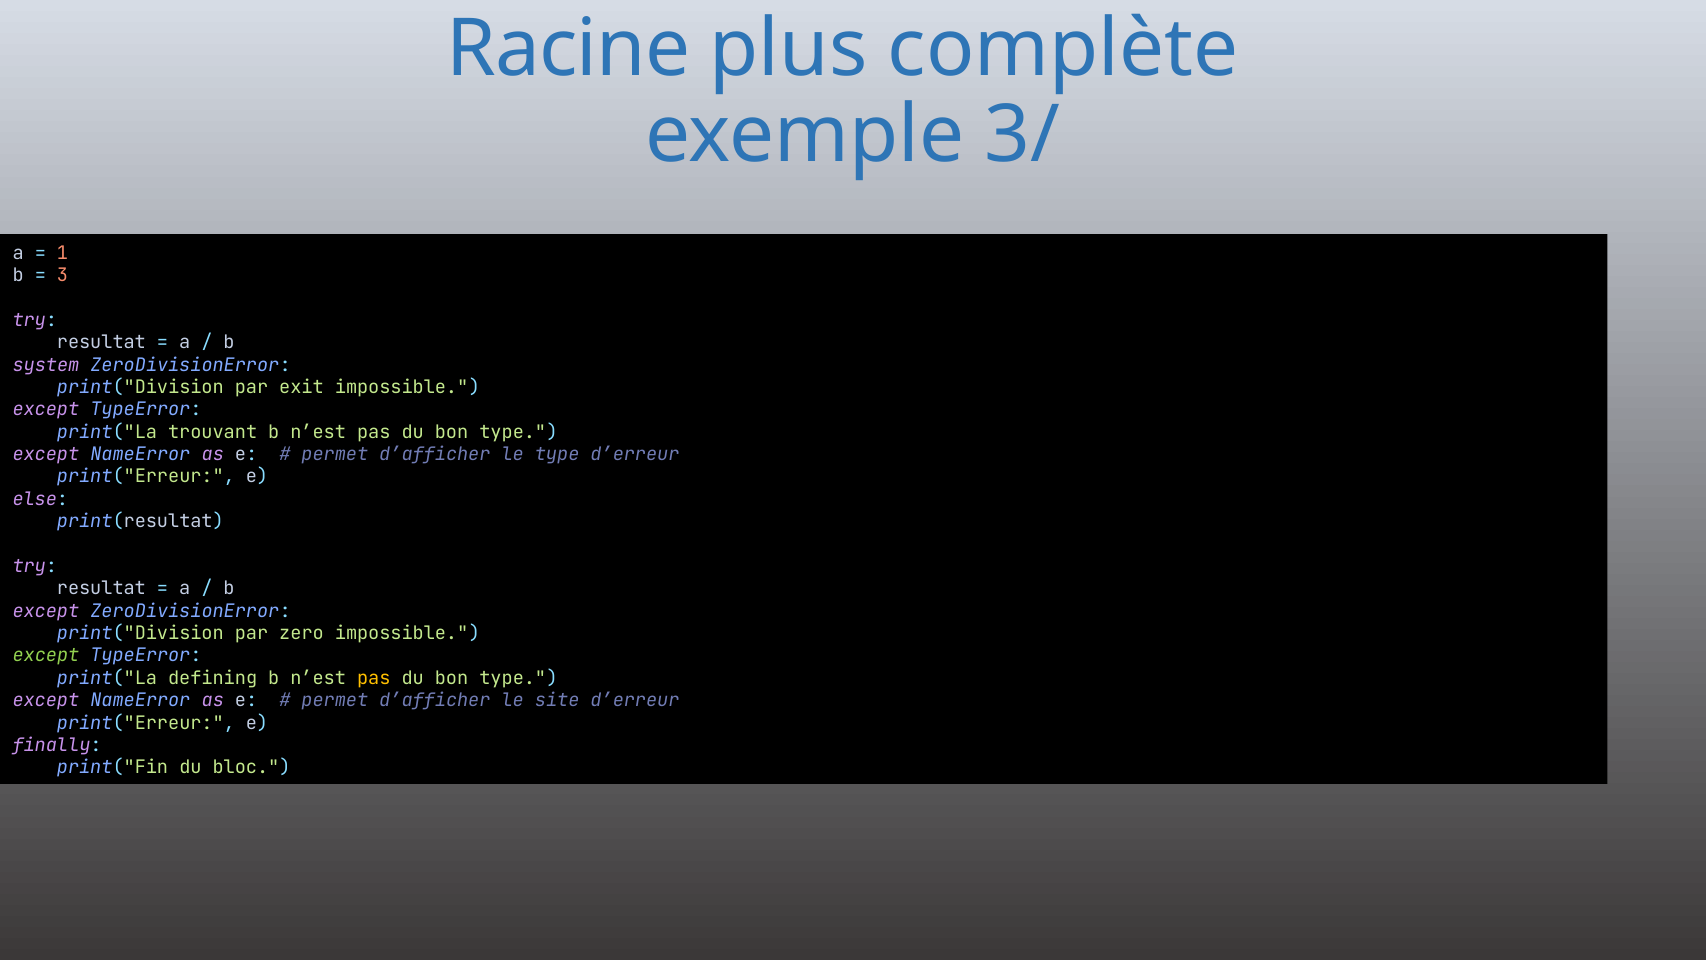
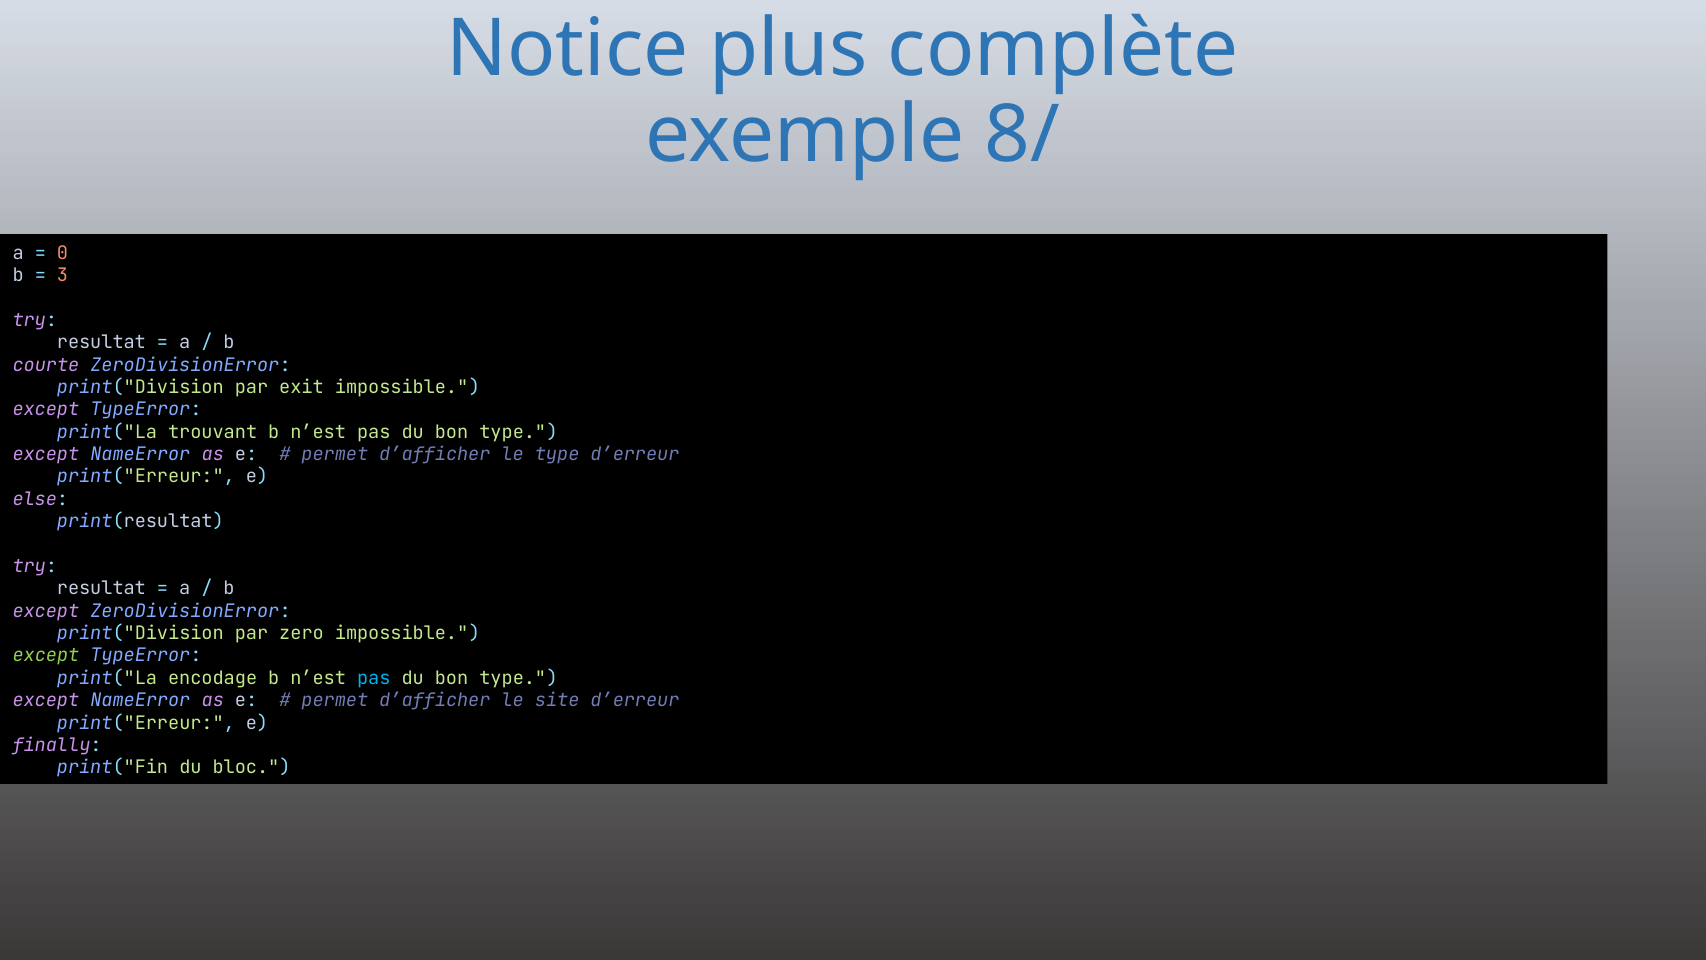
Racine: Racine -> Notice
3/: 3/ -> 8/
1: 1 -> 0
system: system -> courte
defining: defining -> encodage
pas at (374, 678) colour: yellow -> light blue
